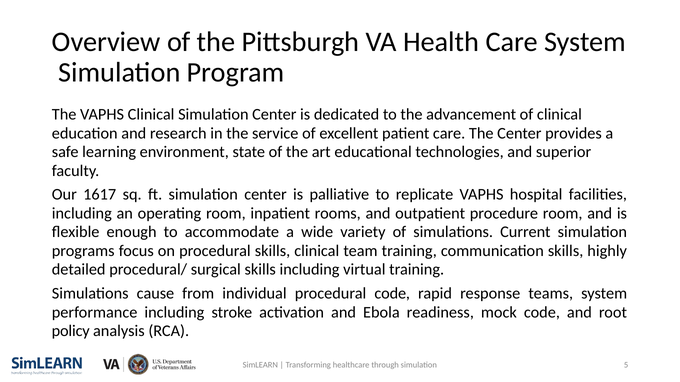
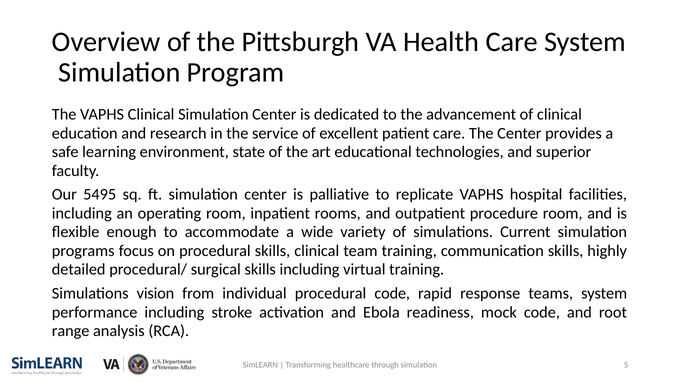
1617: 1617 -> 5495
cause: cause -> vision
policy: policy -> range
